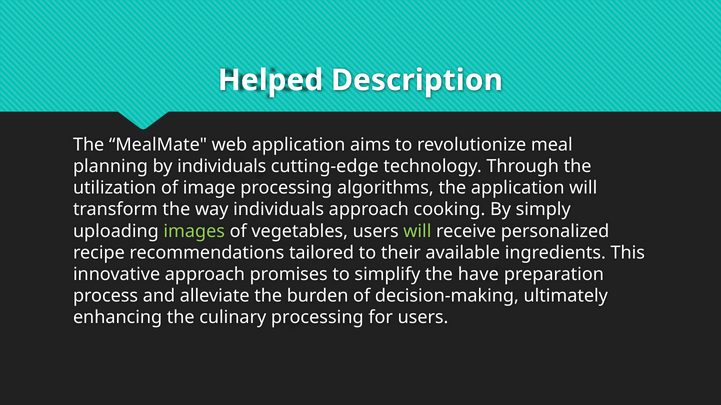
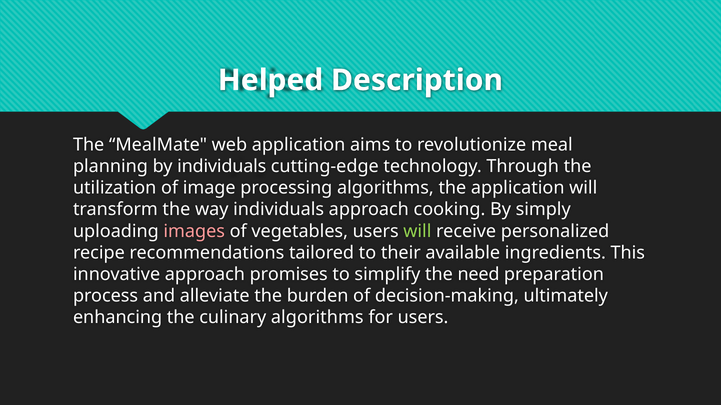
images colour: light green -> pink
have: have -> need
culinary processing: processing -> algorithms
